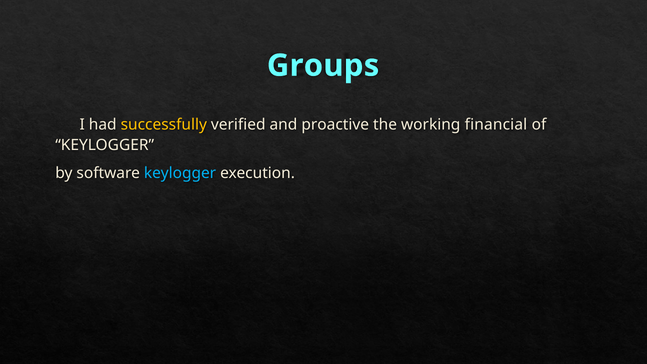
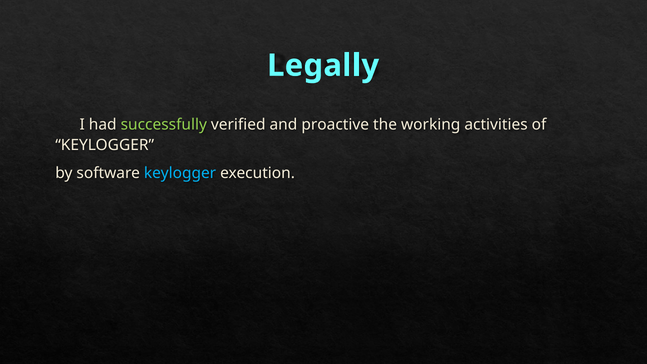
Groups: Groups -> Legally
successfully colour: yellow -> light green
financial: financial -> activities
